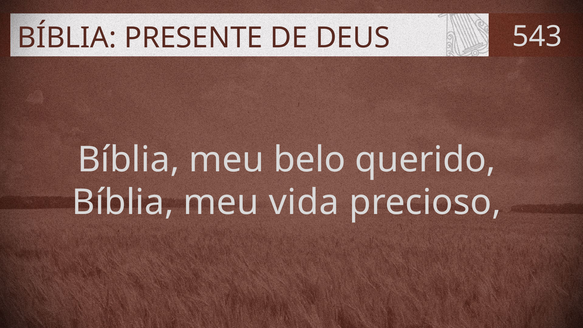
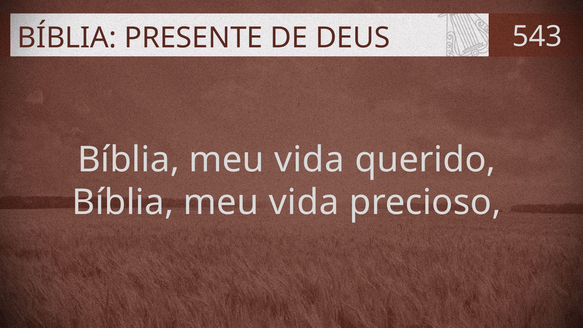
belo at (310, 160): belo -> vida
